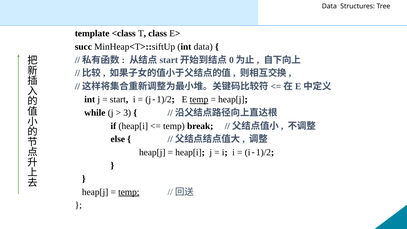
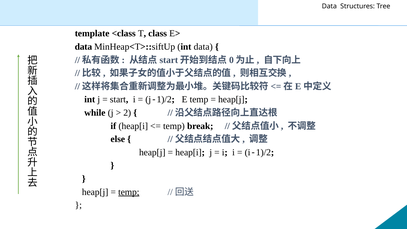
succ at (83, 47): succ -> data
temp at (199, 100) underline: present -> none
3: 3 -> 2
